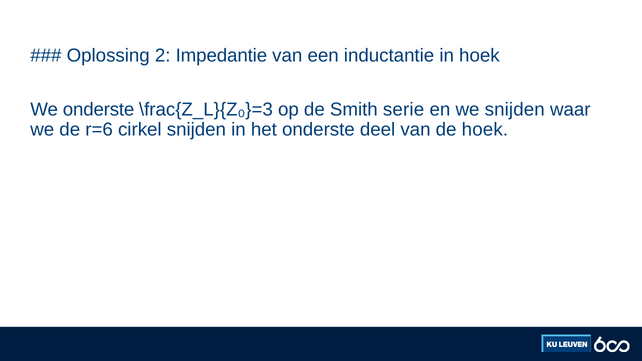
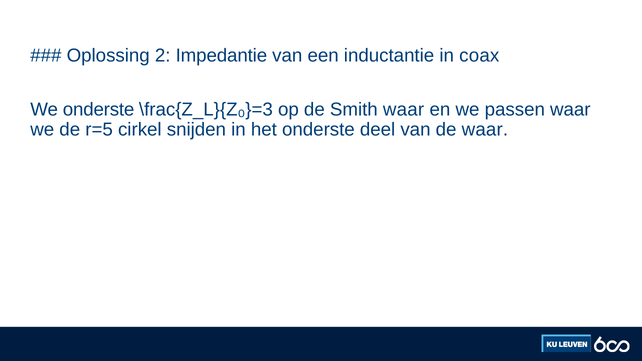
in hoek: hoek -> coax
Smith serie: serie -> waar
we snijden: snijden -> passen
r=6: r=6 -> r=5
de hoek: hoek -> waar
